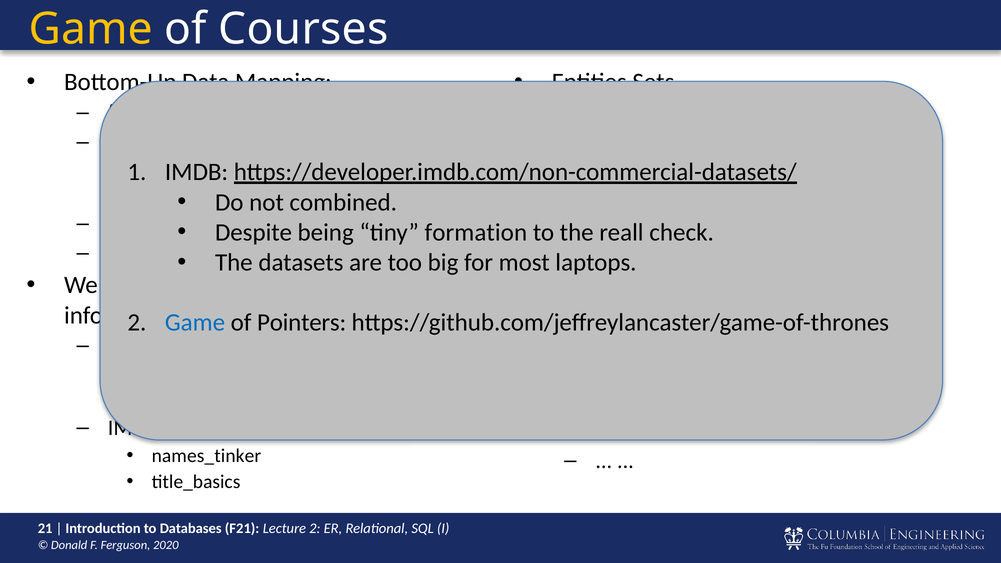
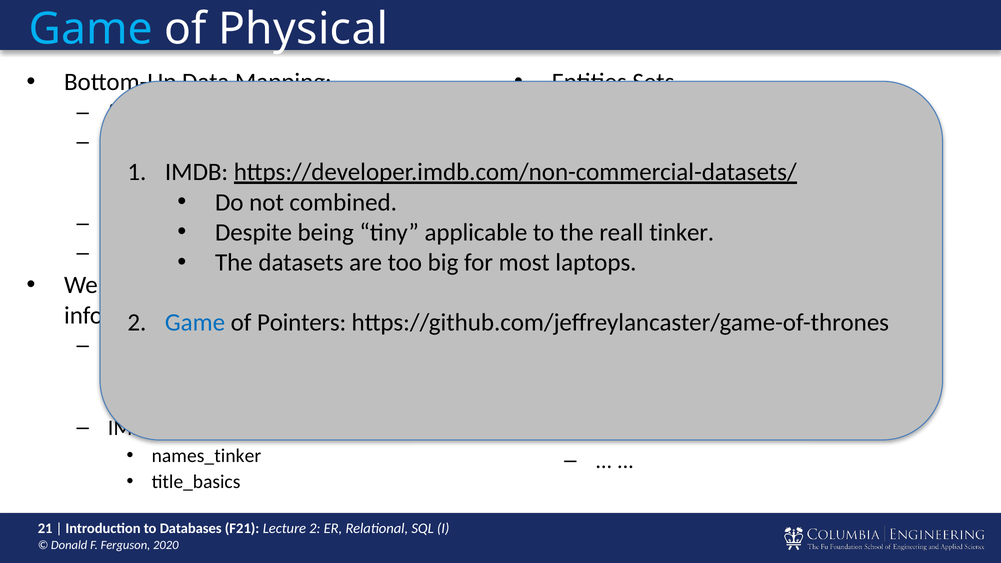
Game at (91, 29) colour: yellow -> light blue
Courses: Courses -> Physical
formation: formation -> applicable
check: check -> tinker
